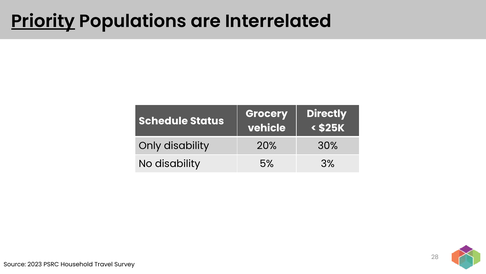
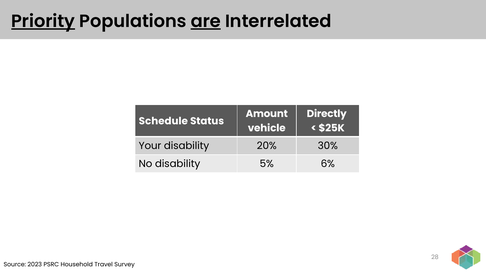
are underline: none -> present
Grocery: Grocery -> Amount
Only: Only -> Your
3%: 3% -> 6%
